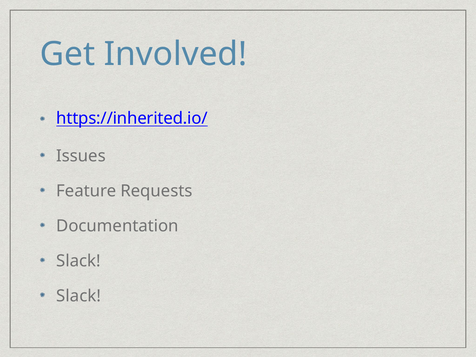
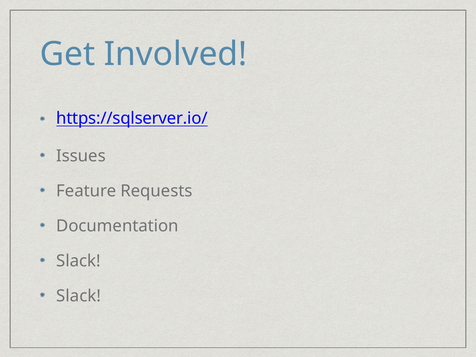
https://inherited.io/: https://inherited.io/ -> https://sqlserver.io/
